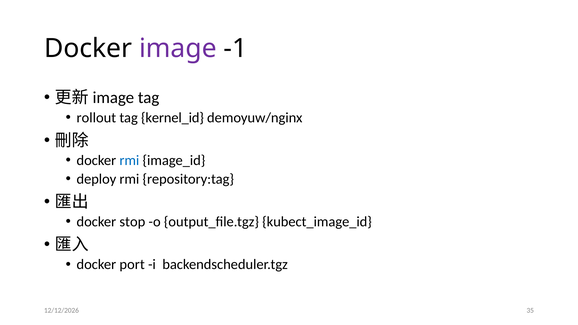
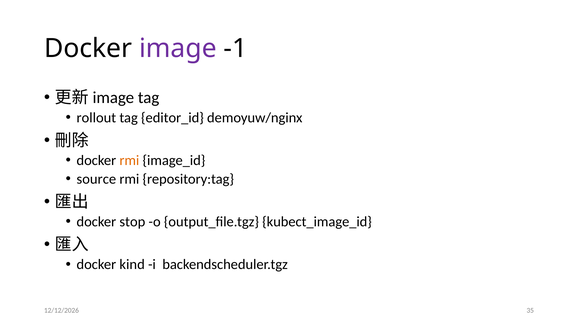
kernel_id: kernel_id -> editor_id
rmi at (129, 160) colour: blue -> orange
deploy: deploy -> source
port: port -> kind
